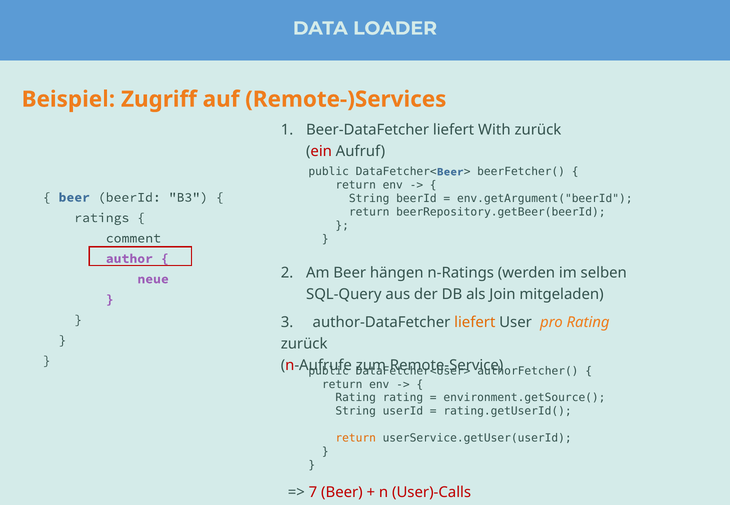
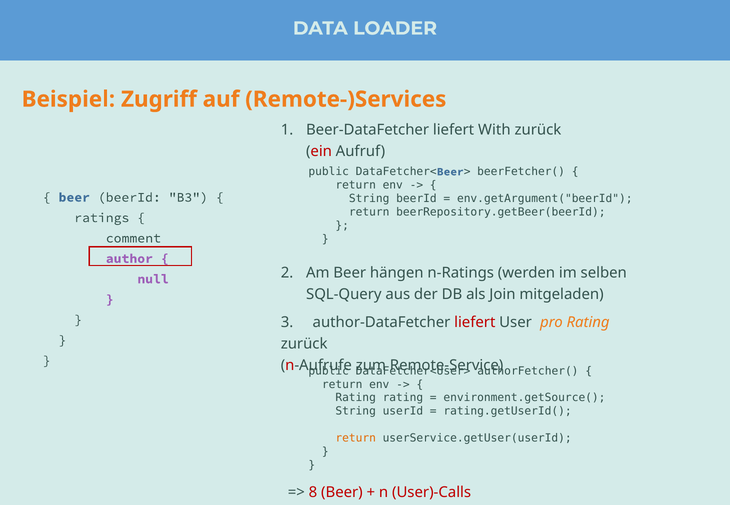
neue: neue -> null
liefert at (475, 323) colour: orange -> red
7: 7 -> 8
